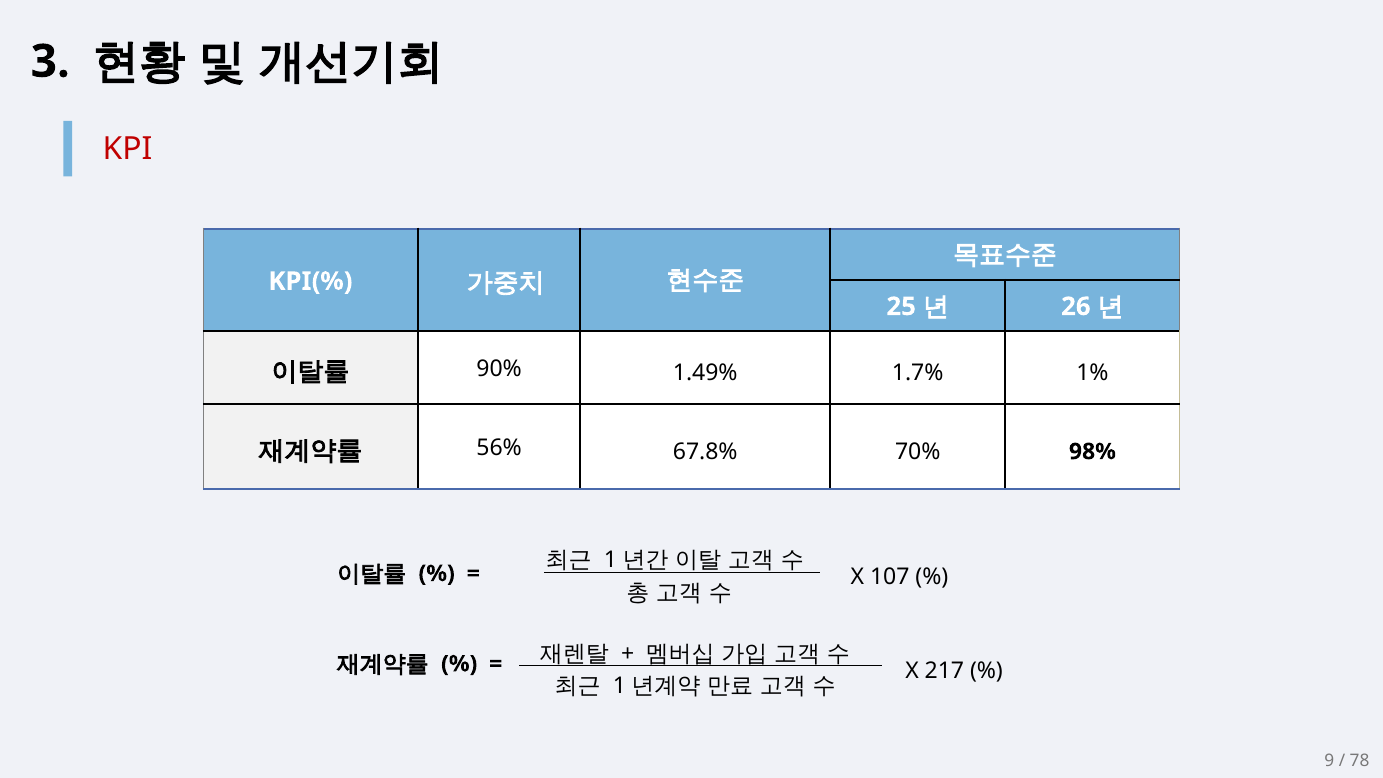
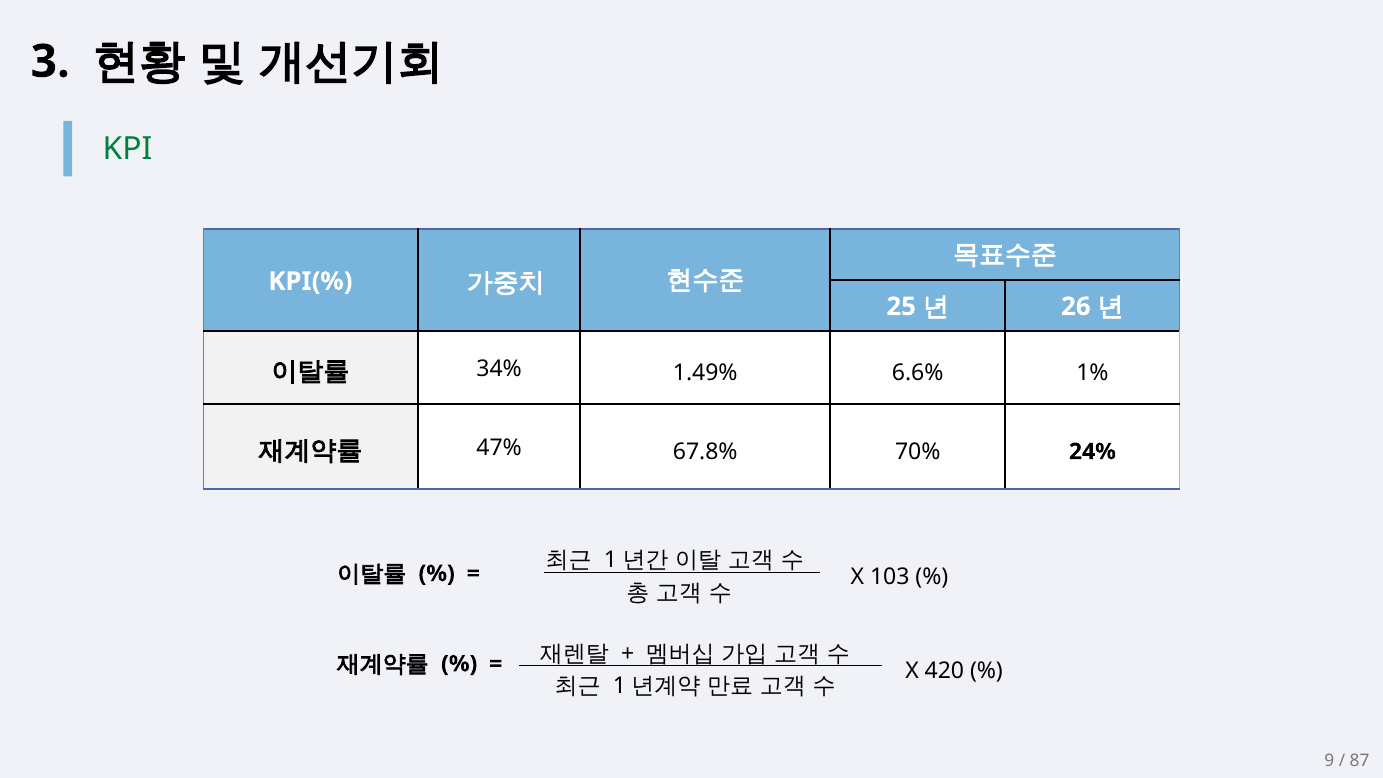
KPI colour: red -> green
90%: 90% -> 34%
1.7%: 1.7% -> 6.6%
56%: 56% -> 47%
98%: 98% -> 24%
107: 107 -> 103
217: 217 -> 420
78: 78 -> 87
